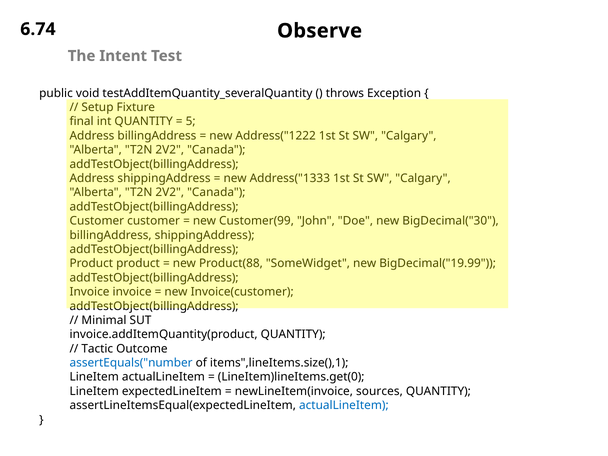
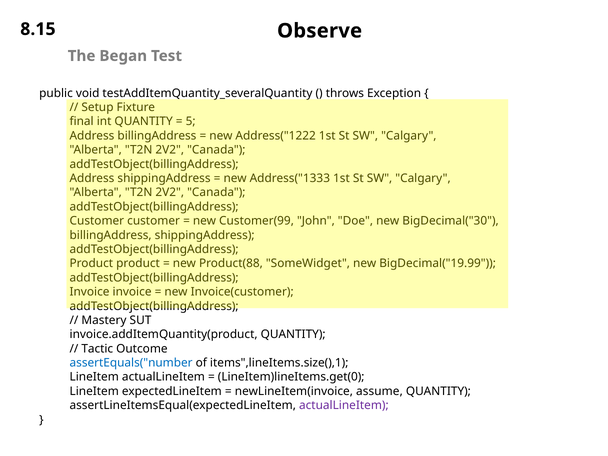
6.74: 6.74 -> 8.15
Intent: Intent -> Began
Minimal: Minimal -> Mastery
sources: sources -> assume
actualLineItem at (344, 405) colour: blue -> purple
